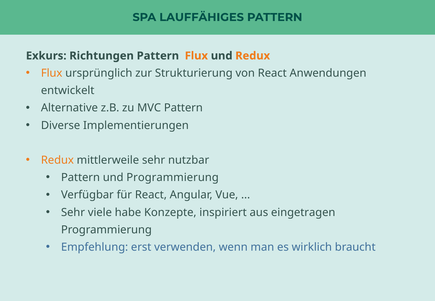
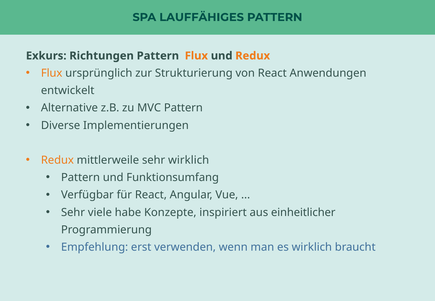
sehr nutzbar: nutzbar -> wirklich
und Programmierung: Programmierung -> Funktionsumfang
eingetragen: eingetragen -> einheitlicher
